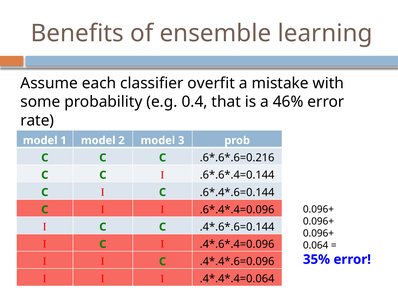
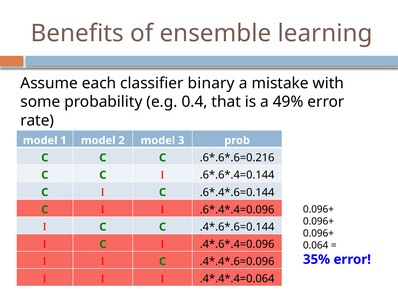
overfit: overfit -> binary
46%: 46% -> 49%
